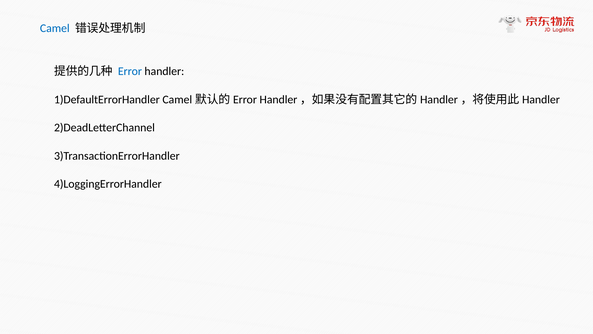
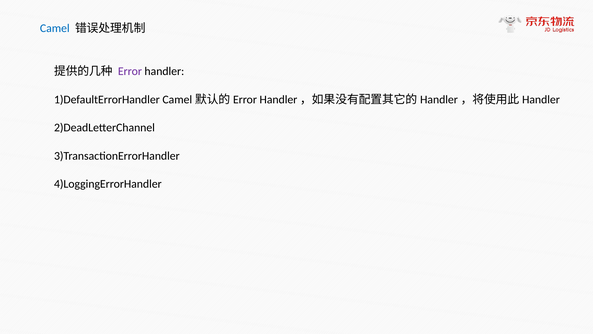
Error colour: blue -> purple
